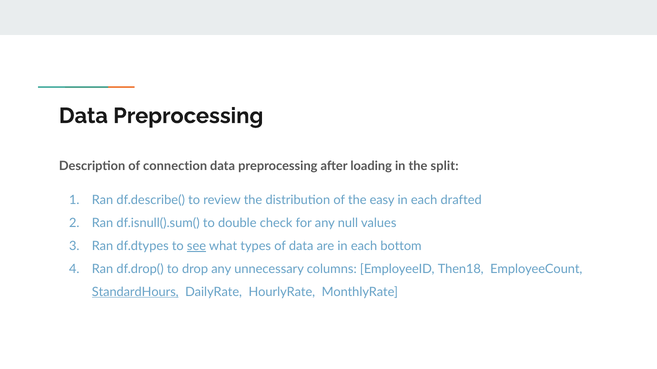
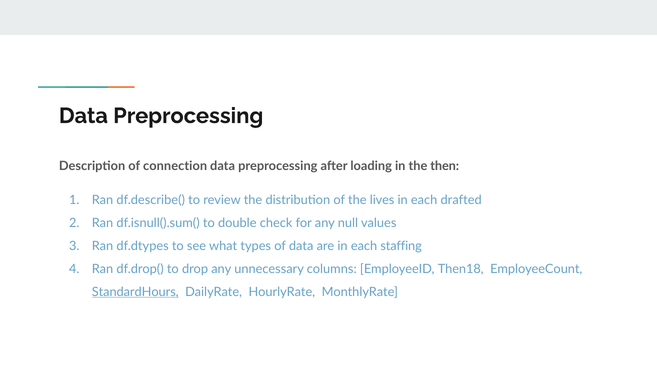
split: split -> then
easy: easy -> lives
see underline: present -> none
bottom: bottom -> staffing
